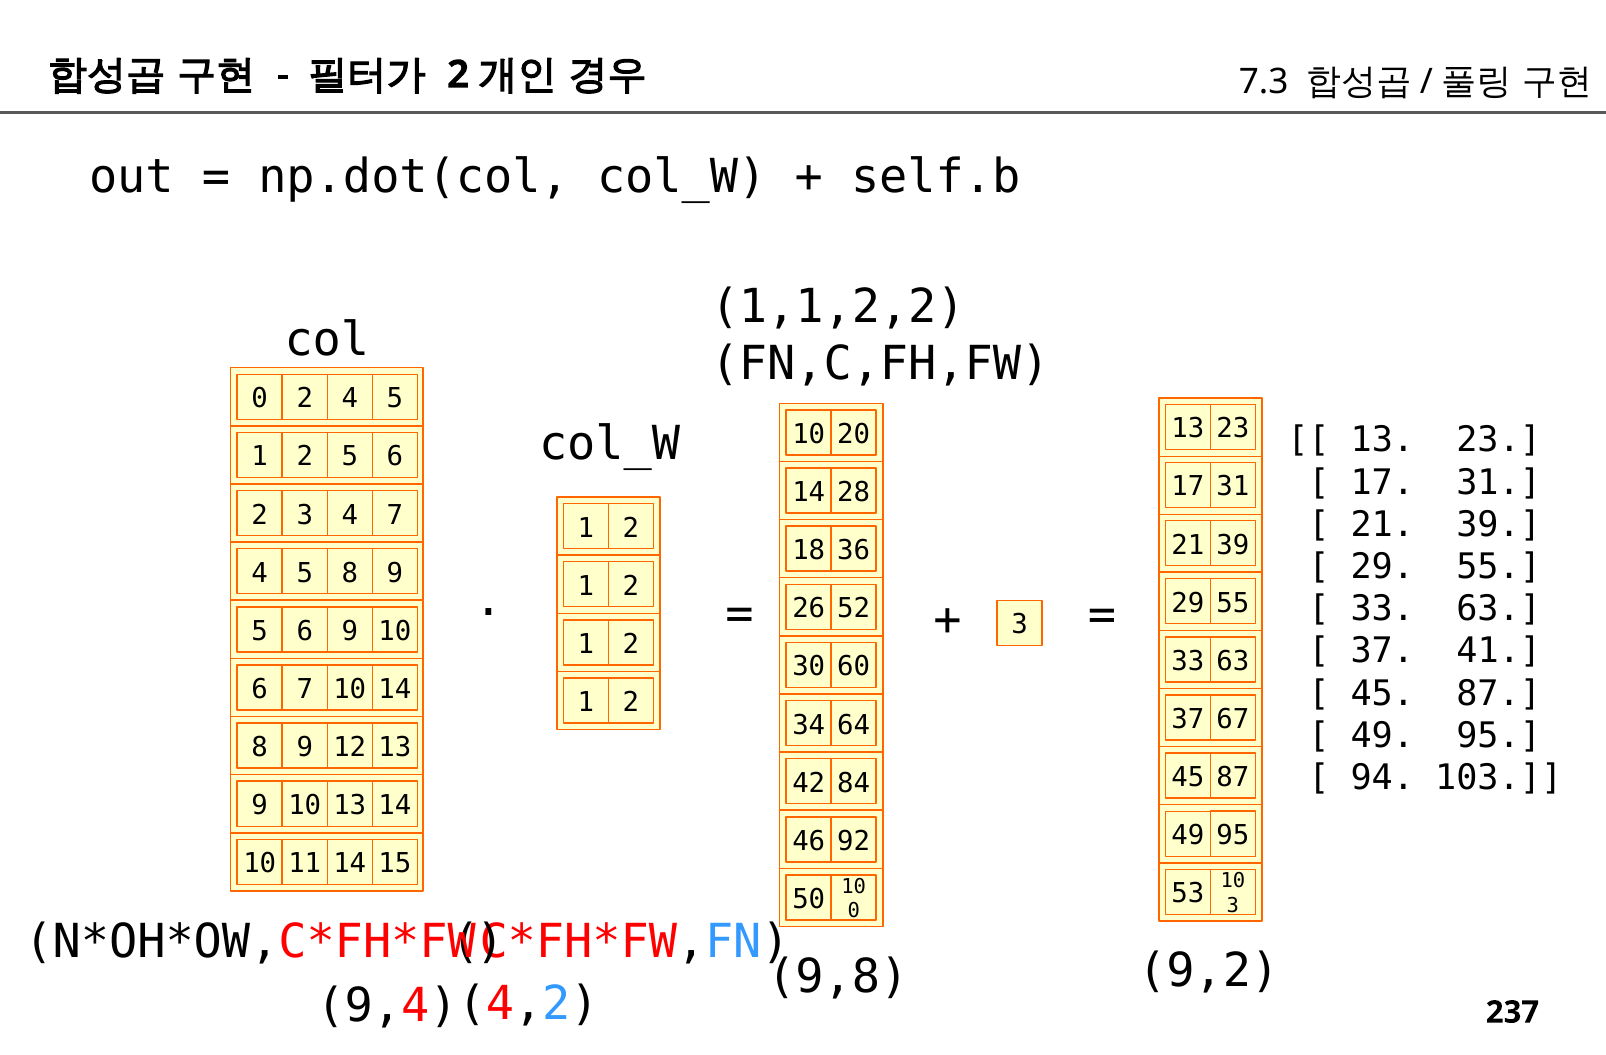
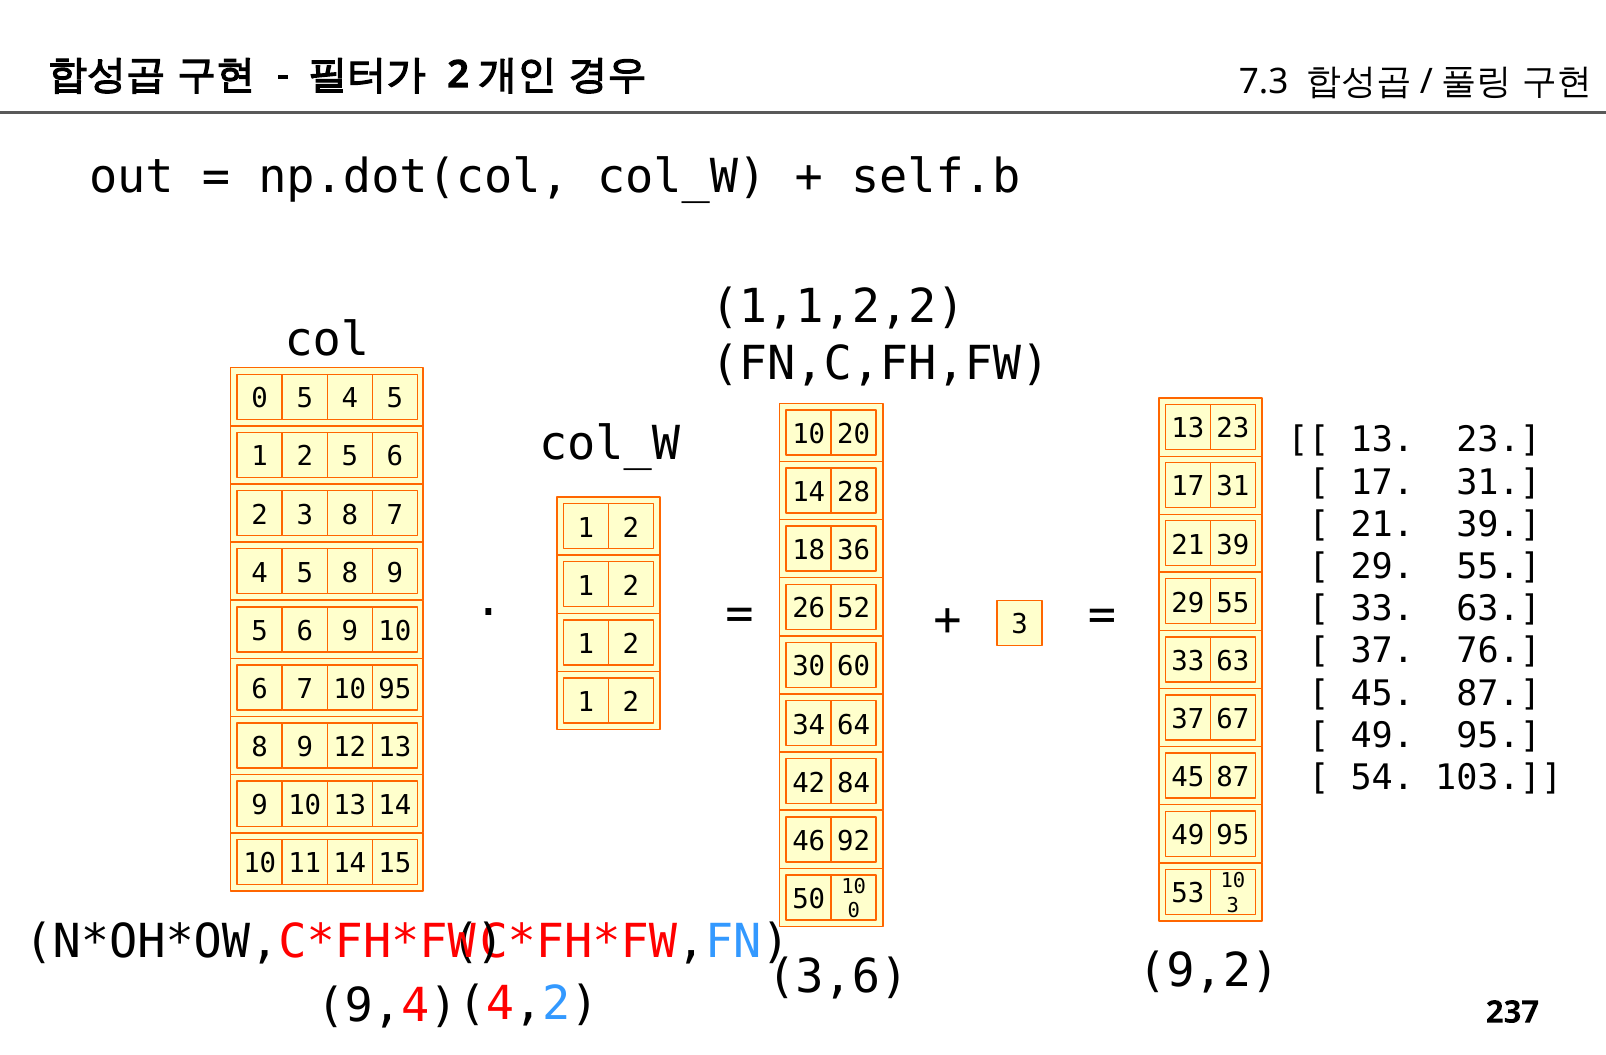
0 2: 2 -> 5
3 4: 4 -> 8
41: 41 -> 76
7 10 14: 14 -> 95
94: 94 -> 54
9,8: 9,8 -> 3,6
